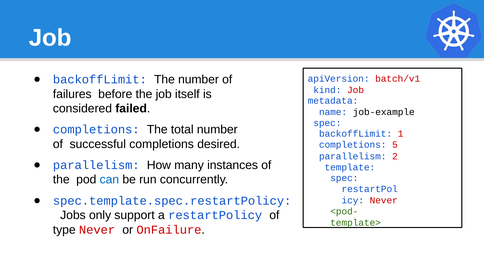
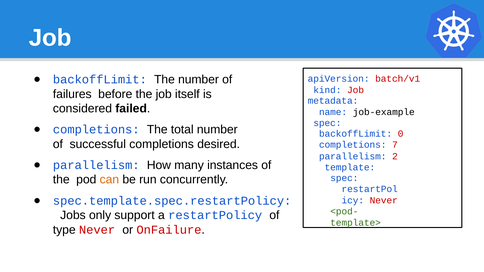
1: 1 -> 0
5: 5 -> 7
can colour: blue -> orange
